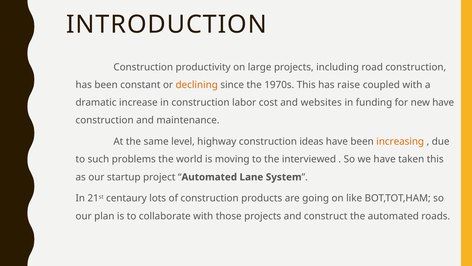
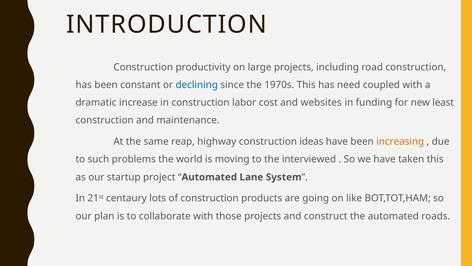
declining colour: orange -> blue
raise: raise -> need
new have: have -> least
level: level -> reap
